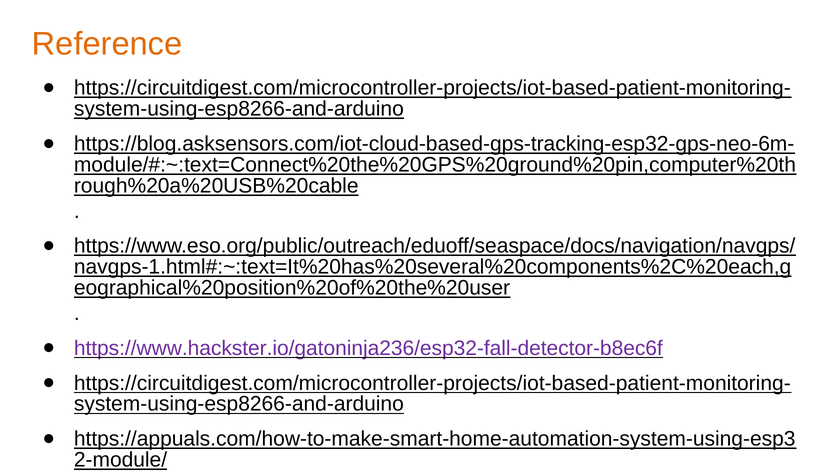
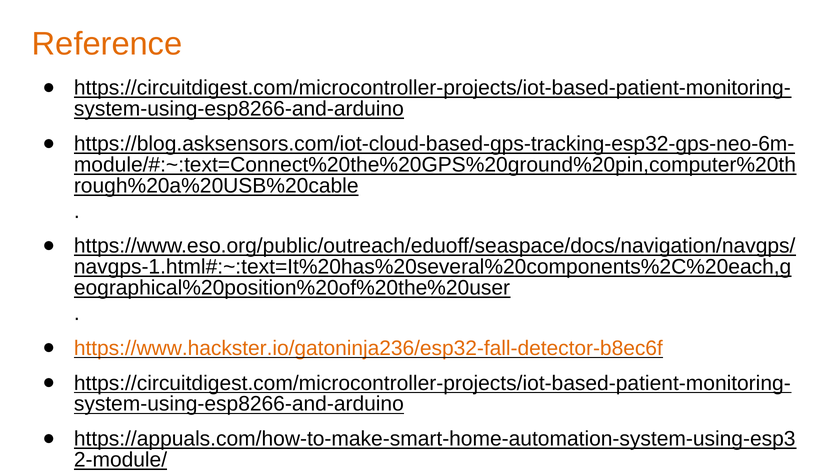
https://www.hackster.io/gatoninja236/esp32-fall-detector-b8ec6f colour: purple -> orange
